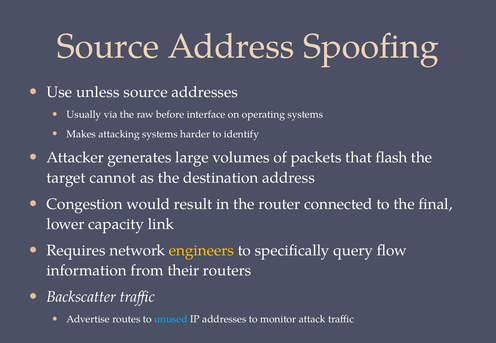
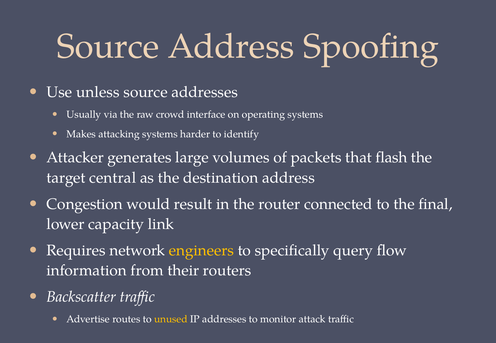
before: before -> crowd
cannot: cannot -> central
unused colour: light blue -> yellow
